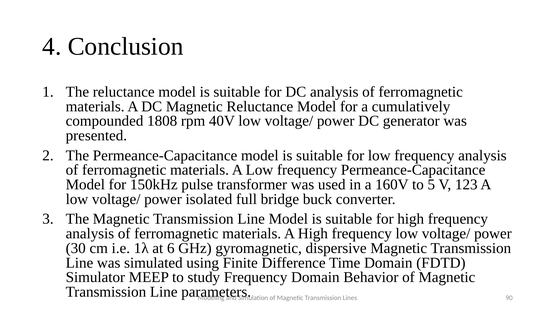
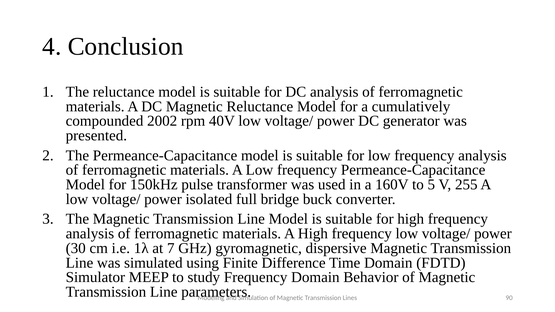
1808: 1808 -> 2002
123: 123 -> 255
6: 6 -> 7
